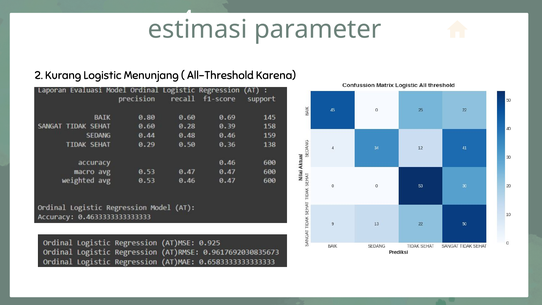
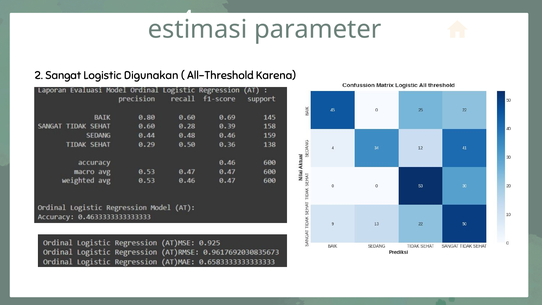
Kurang: Kurang -> Sangat
Menunjang: Menunjang -> Digunakan
